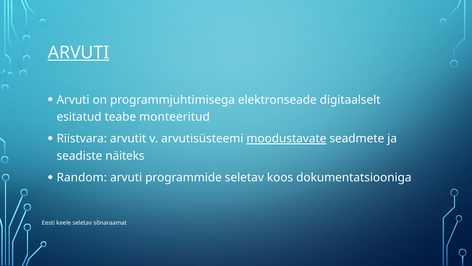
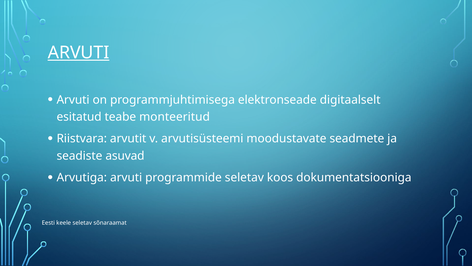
moodustavate underline: present -> none
näiteks: näiteks -> asuvad
Random: Random -> Arvutiga
